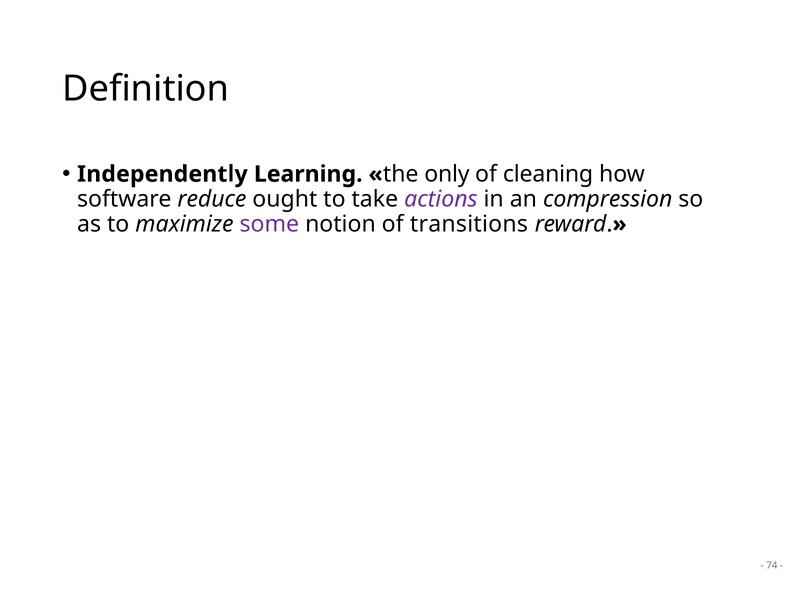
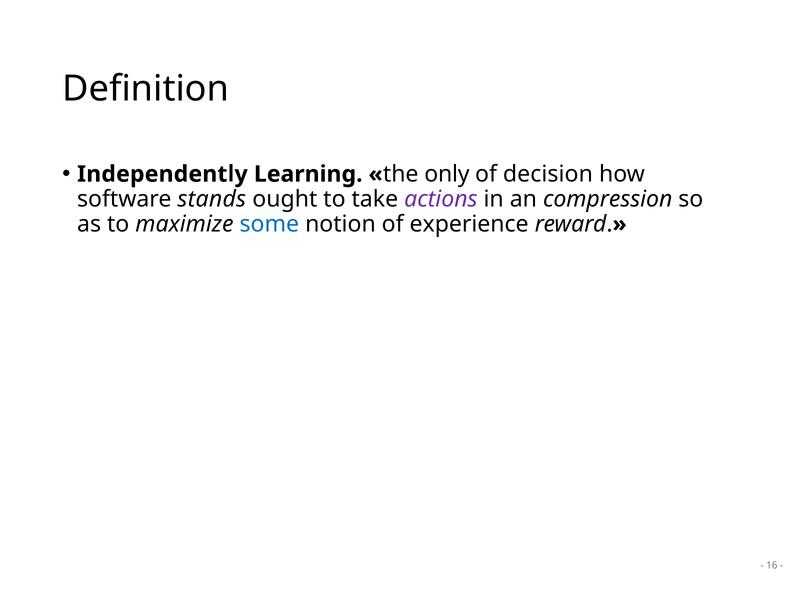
cleaning: cleaning -> decision
reduce: reduce -> stands
some colour: purple -> blue
transitions: transitions -> experience
74: 74 -> 16
